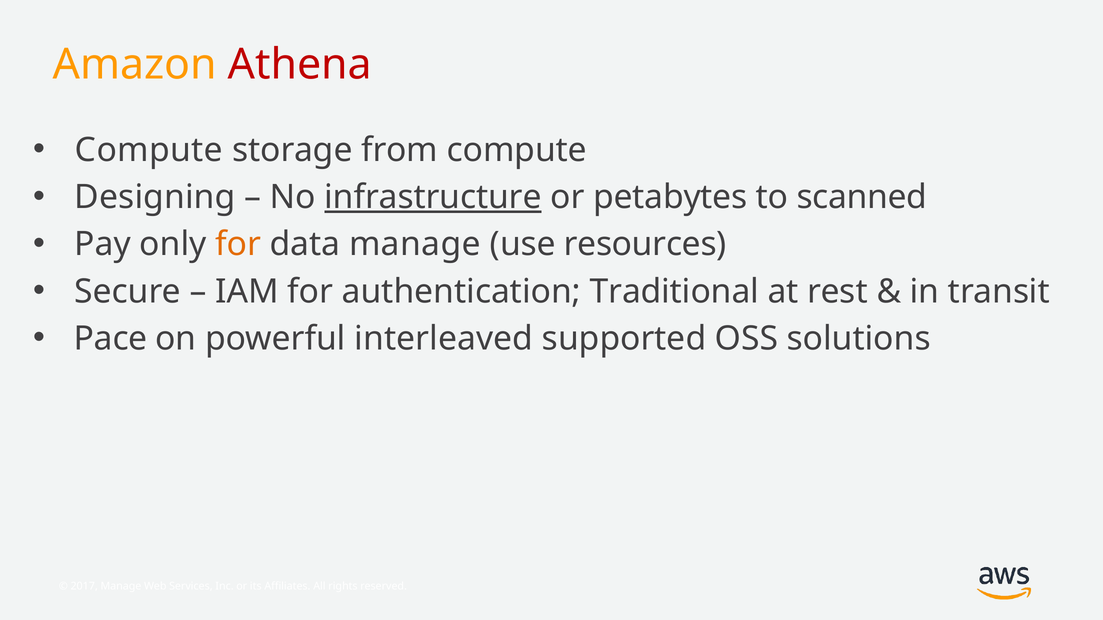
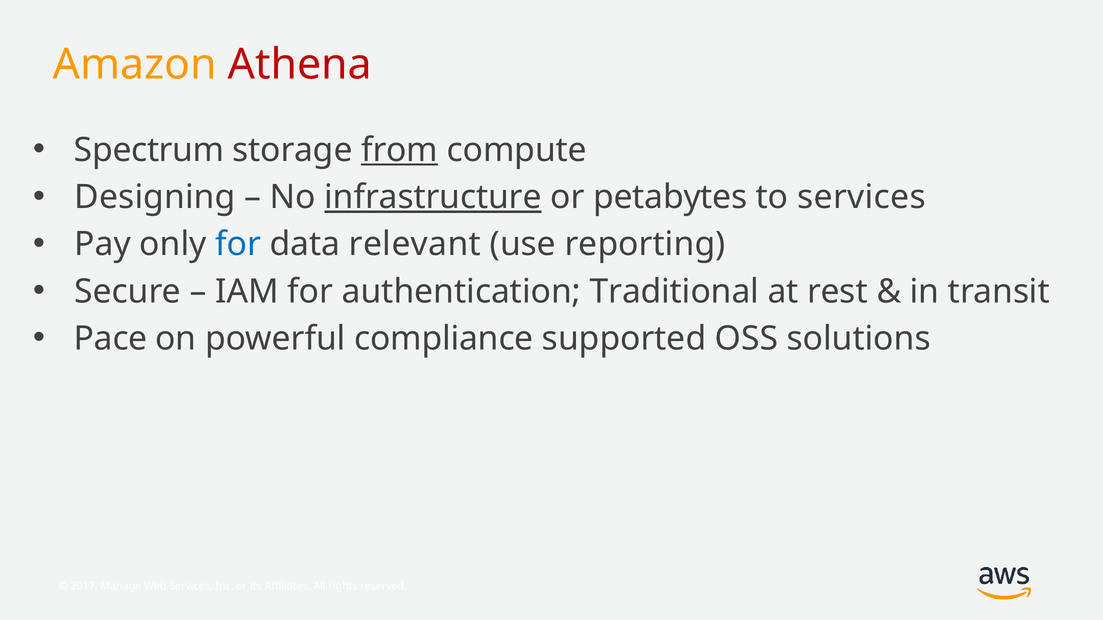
Compute at (149, 150): Compute -> Spectrum
from underline: none -> present
to scanned: scanned -> services
for at (238, 245) colour: orange -> blue
data manage: manage -> relevant
resources: resources -> reporting
interleaved: interleaved -> compliance
